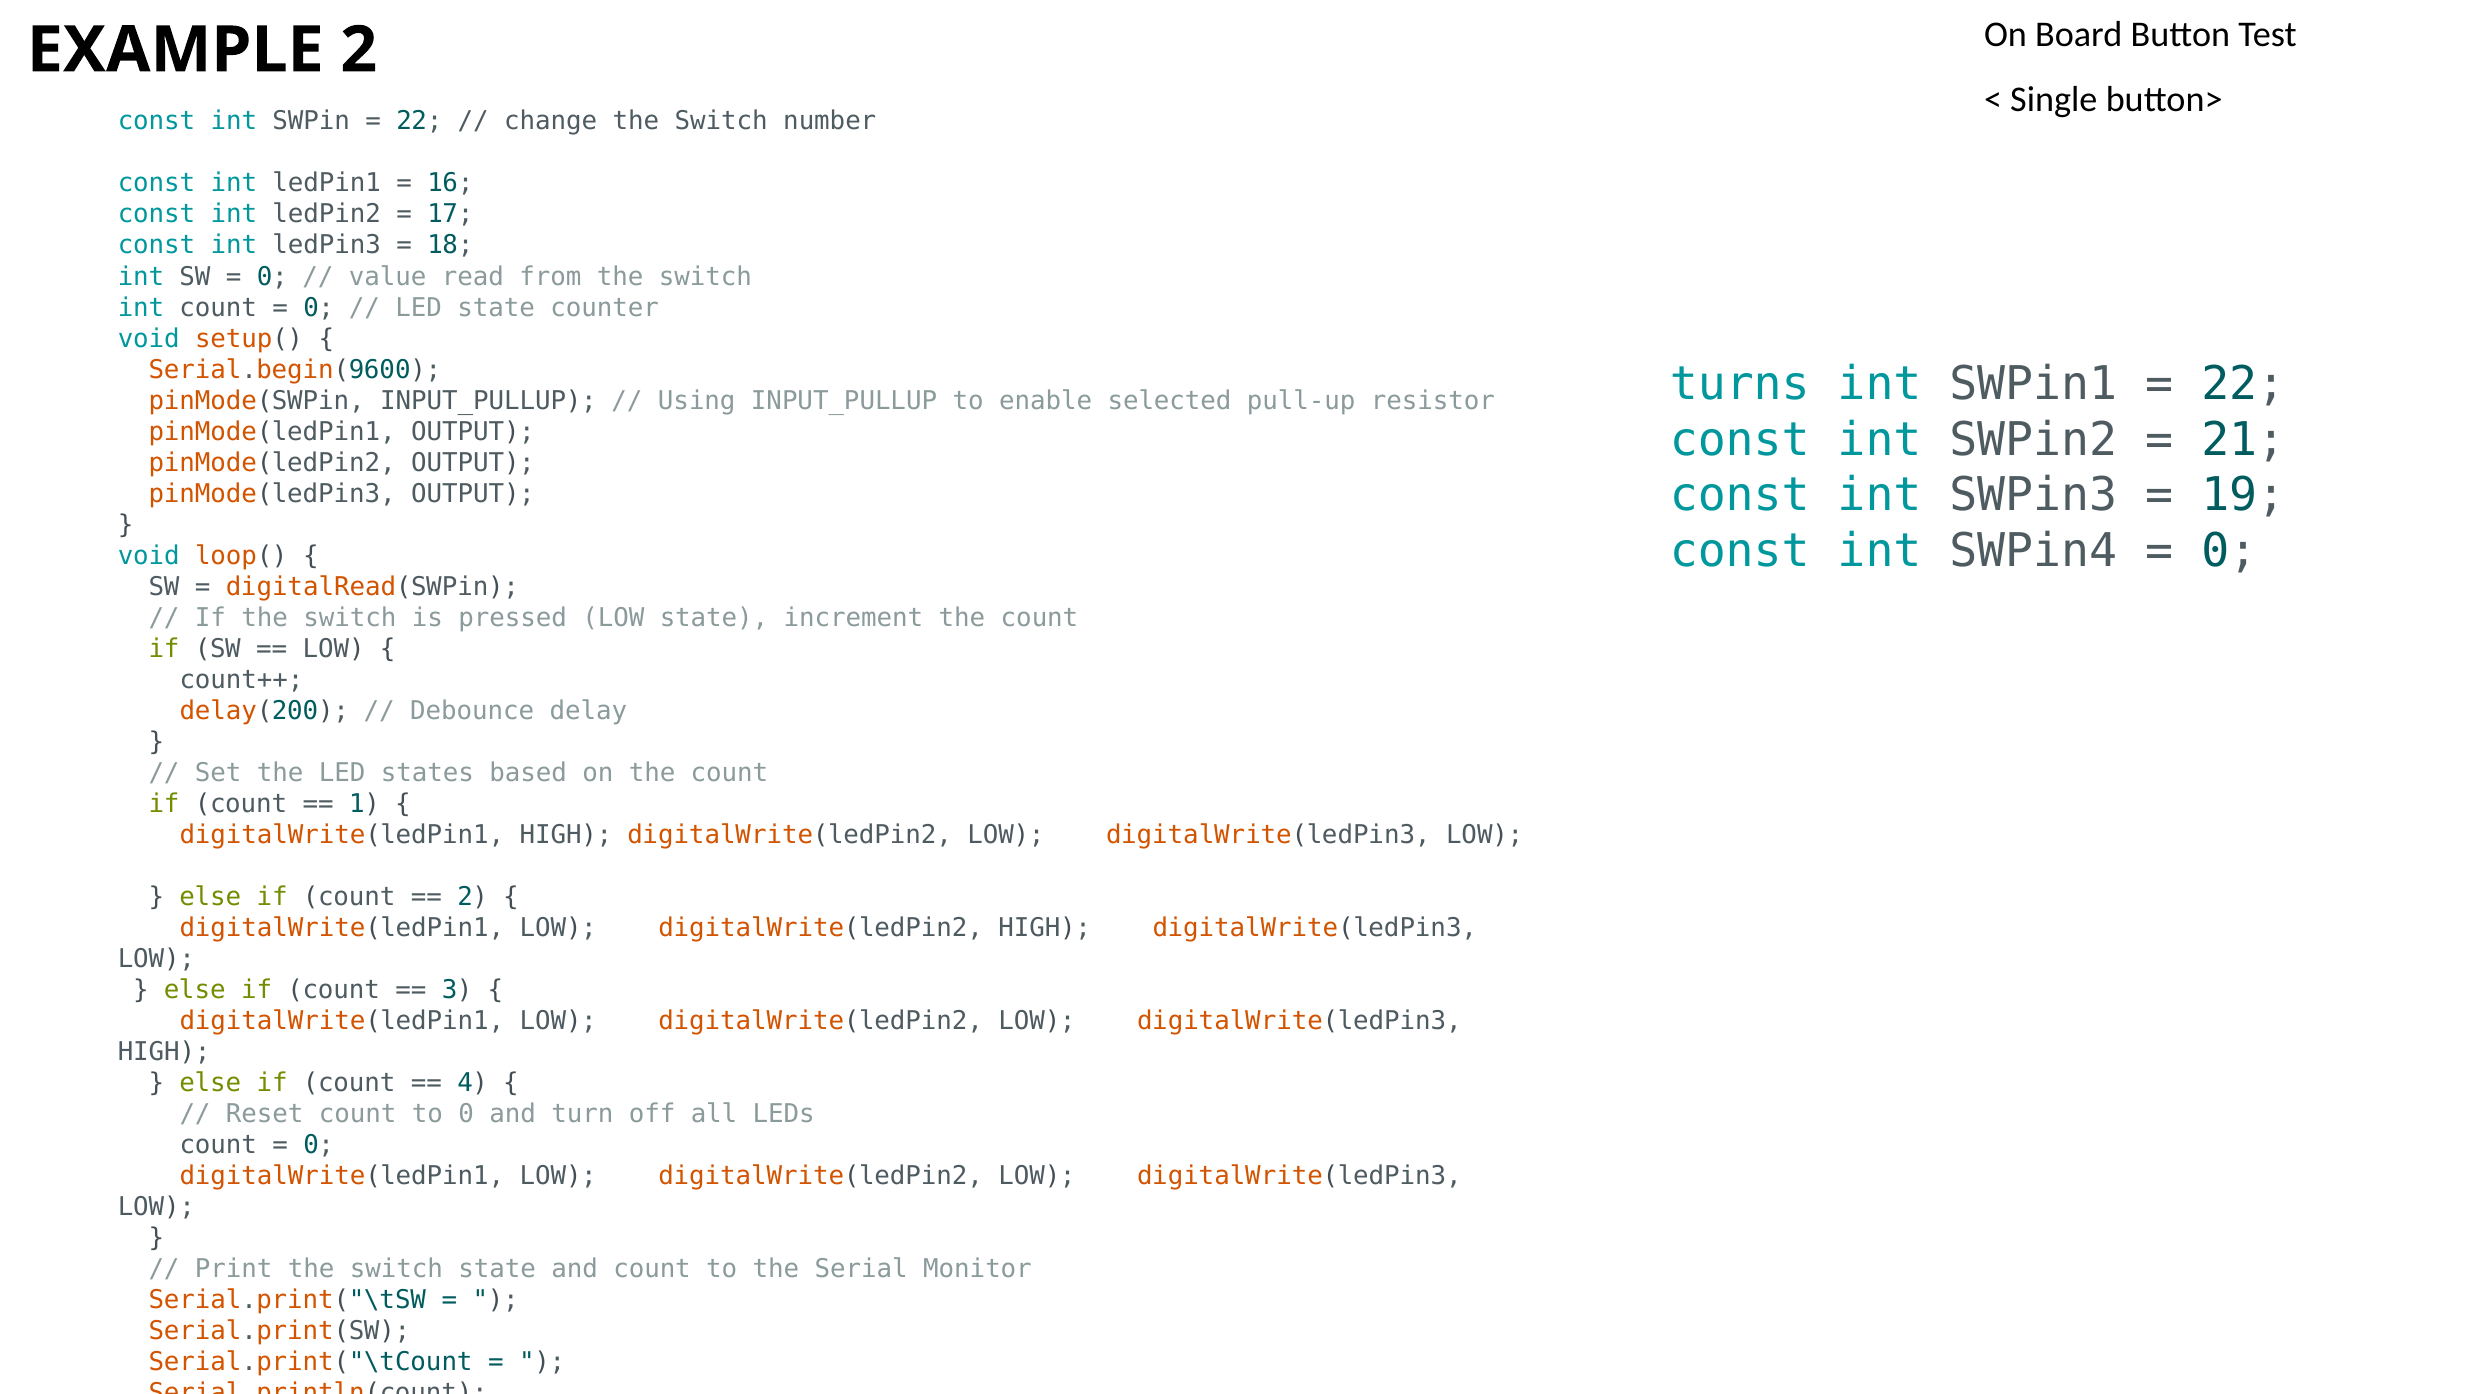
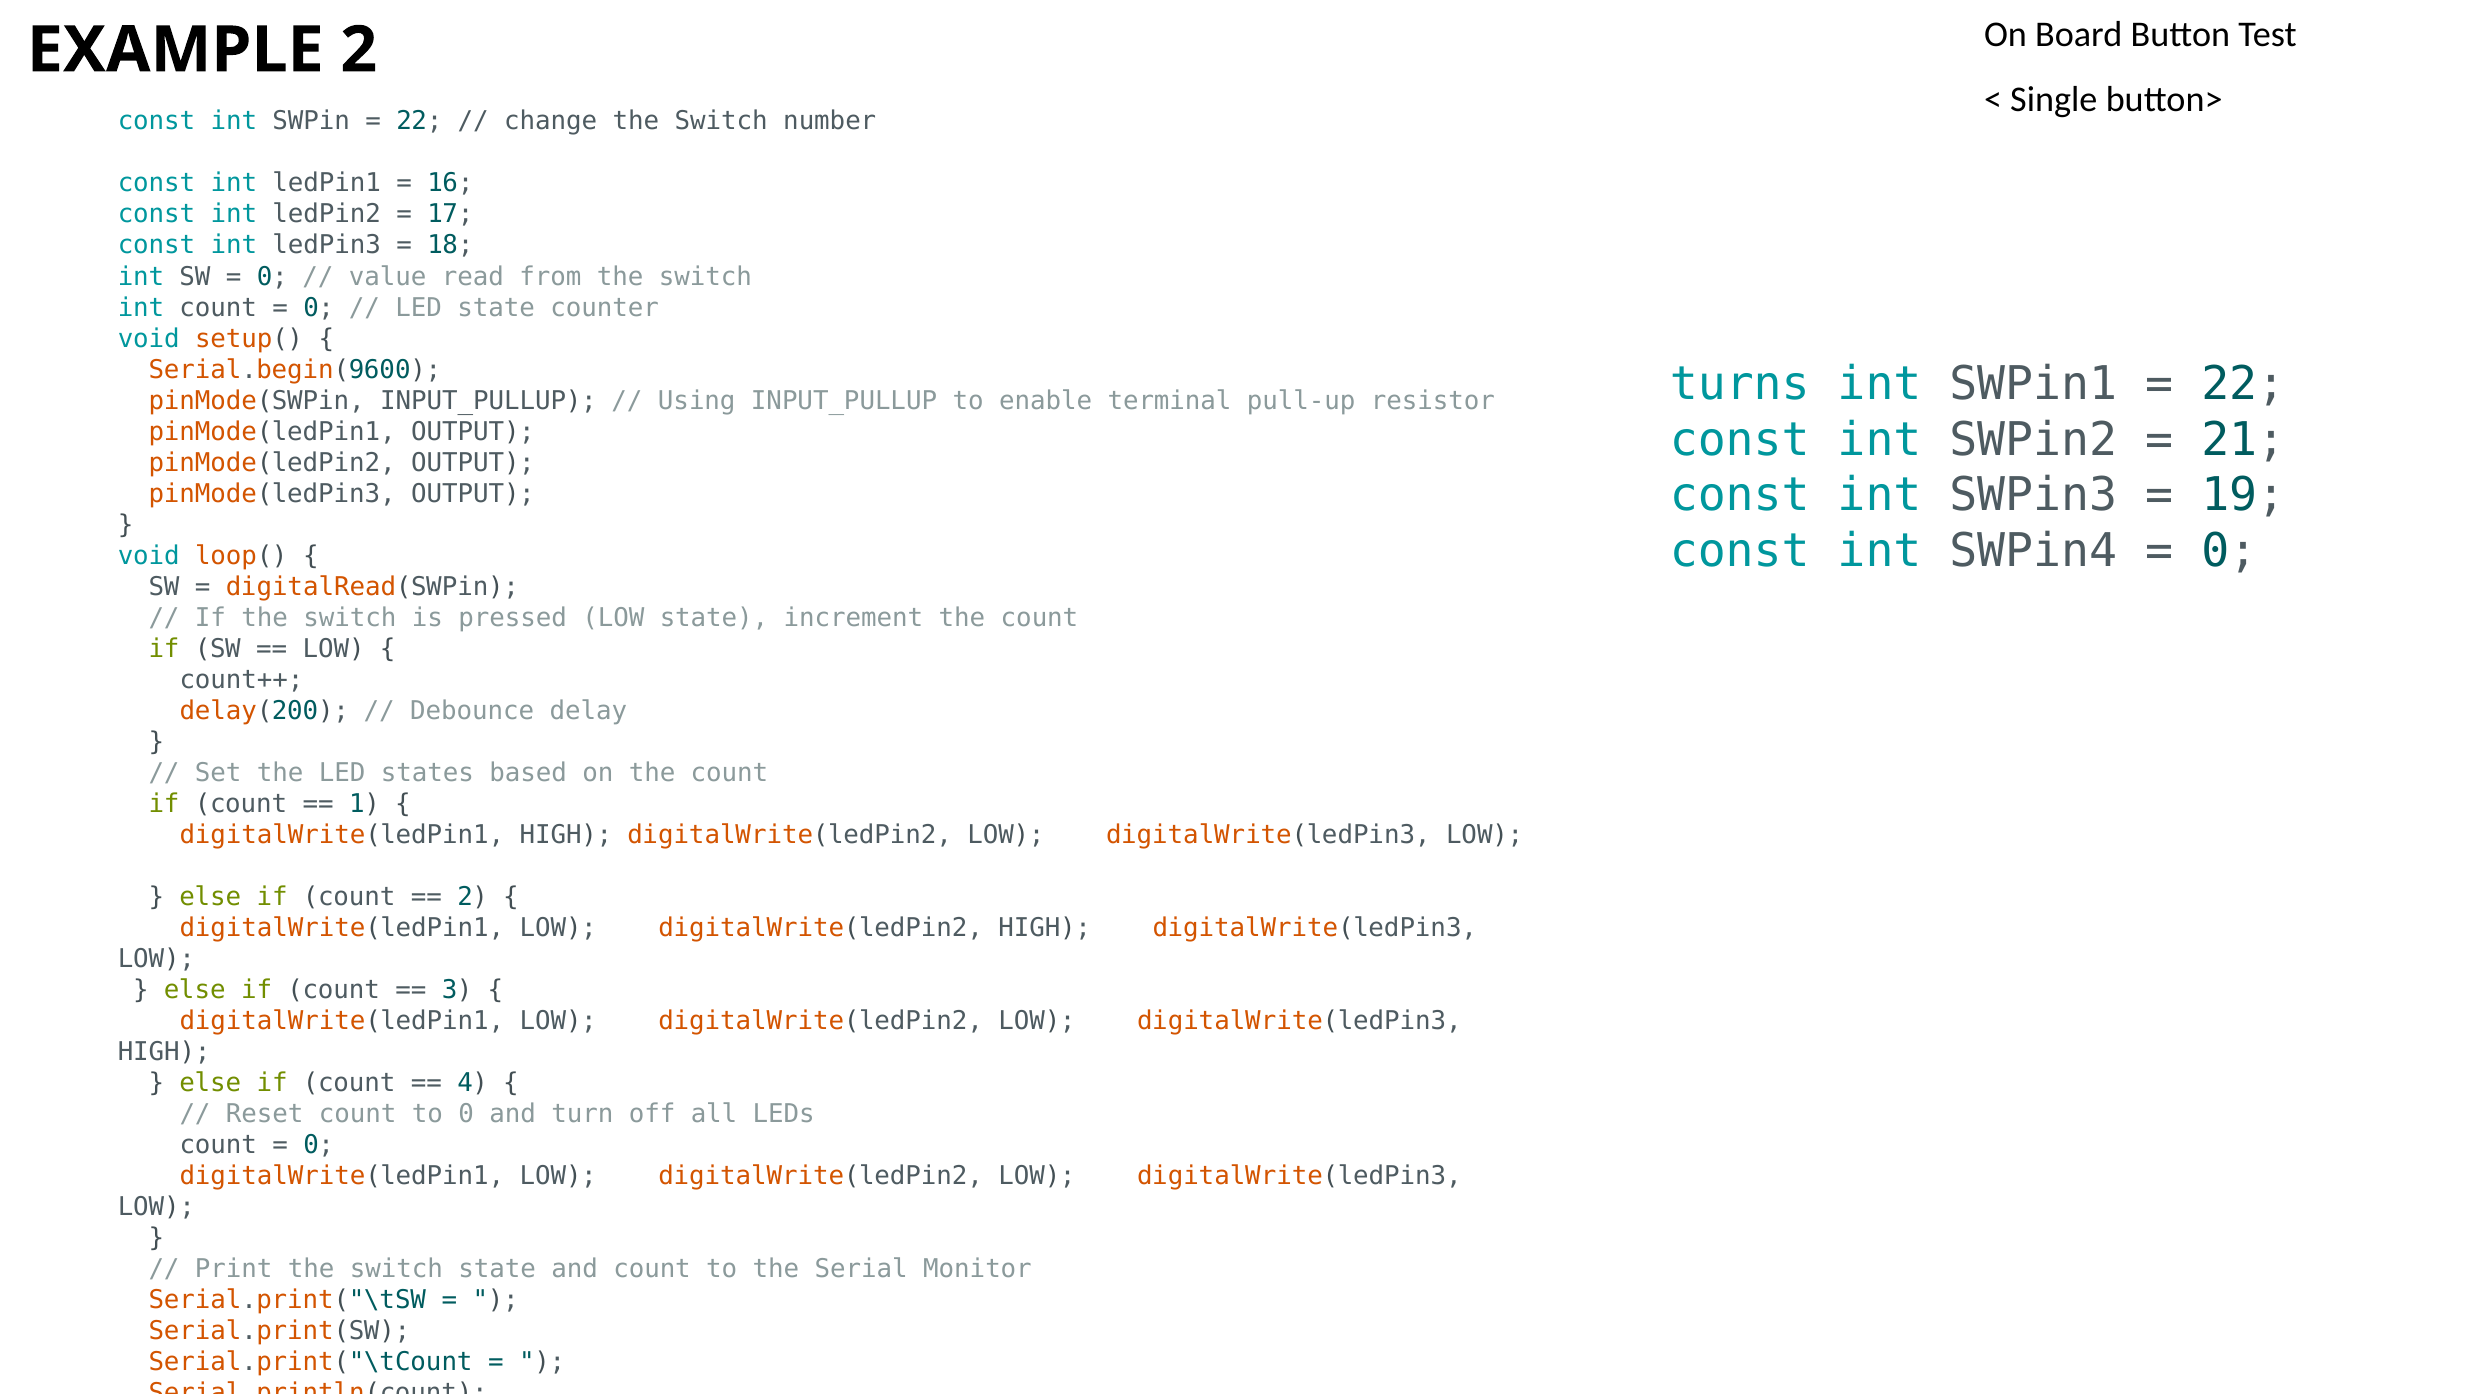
selected: selected -> terminal
